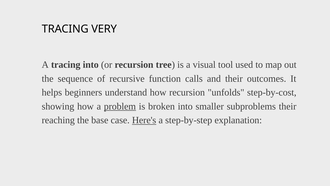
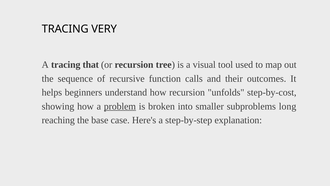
tracing into: into -> that
subproblems their: their -> long
Here's underline: present -> none
